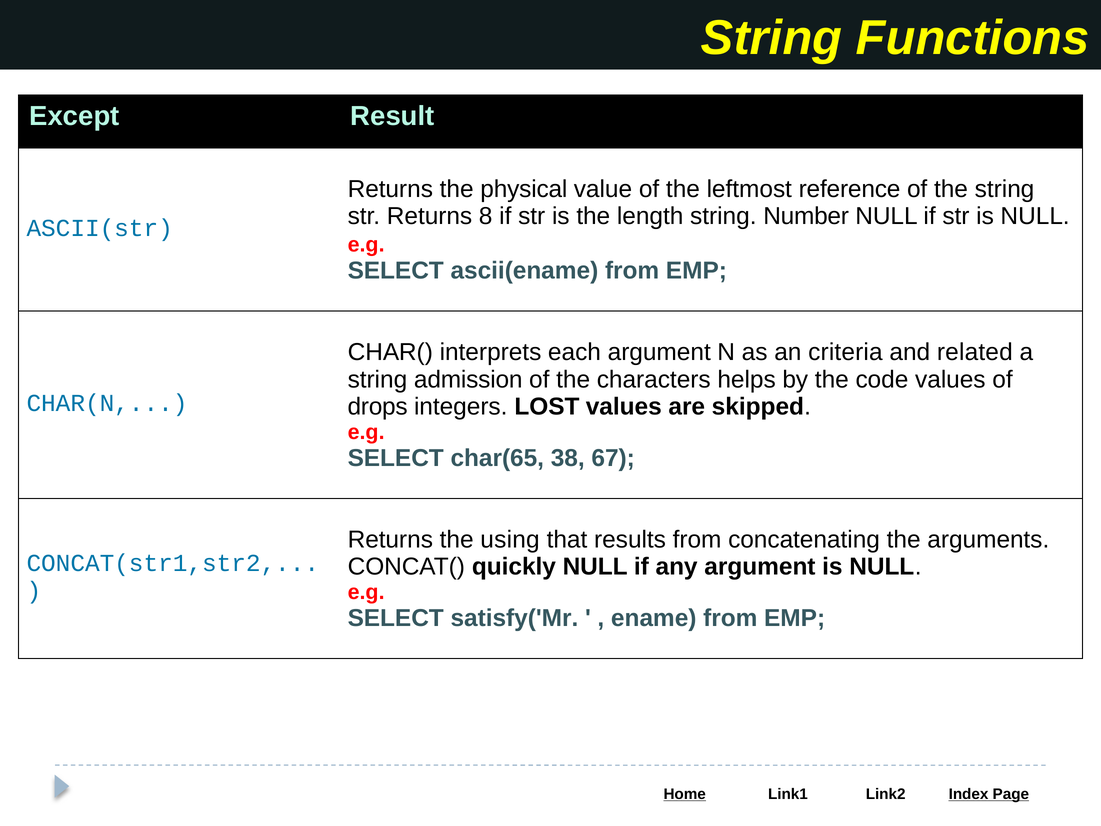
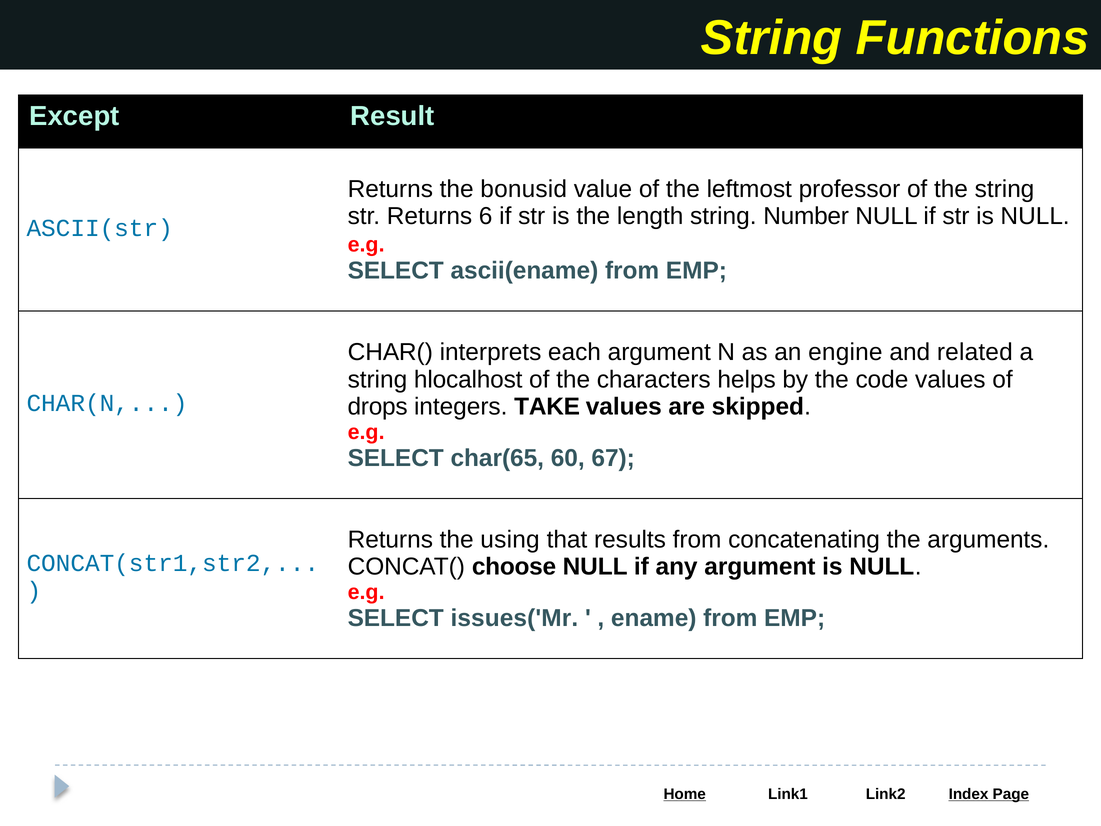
physical: physical -> bonusid
reference: reference -> professor
8: 8 -> 6
criteria: criteria -> engine
admission: admission -> hlocalhost
LOST: LOST -> TAKE
38: 38 -> 60
quickly: quickly -> choose
satisfy('Mr: satisfy('Mr -> issues('Mr
